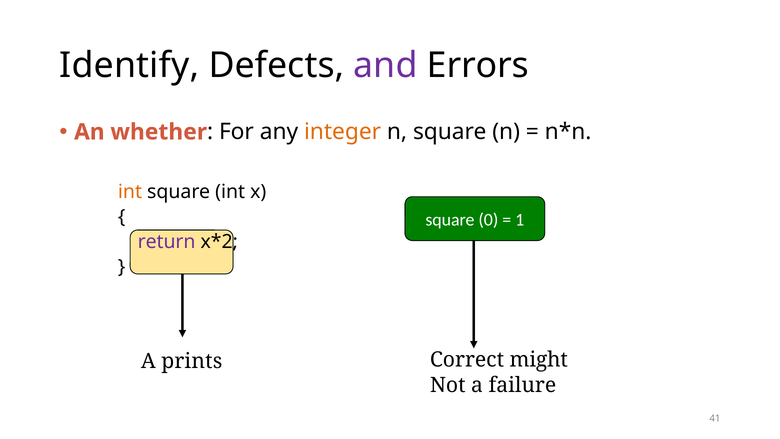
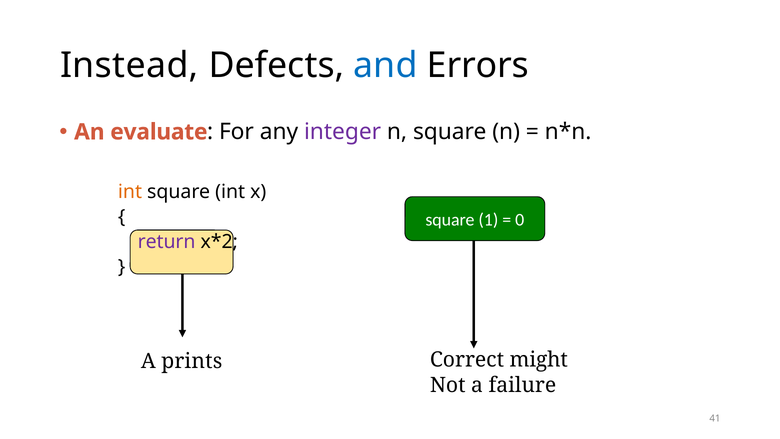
Identify: Identify -> Instead
and colour: purple -> blue
whether: whether -> evaluate
integer colour: orange -> purple
0: 0 -> 1
1: 1 -> 0
